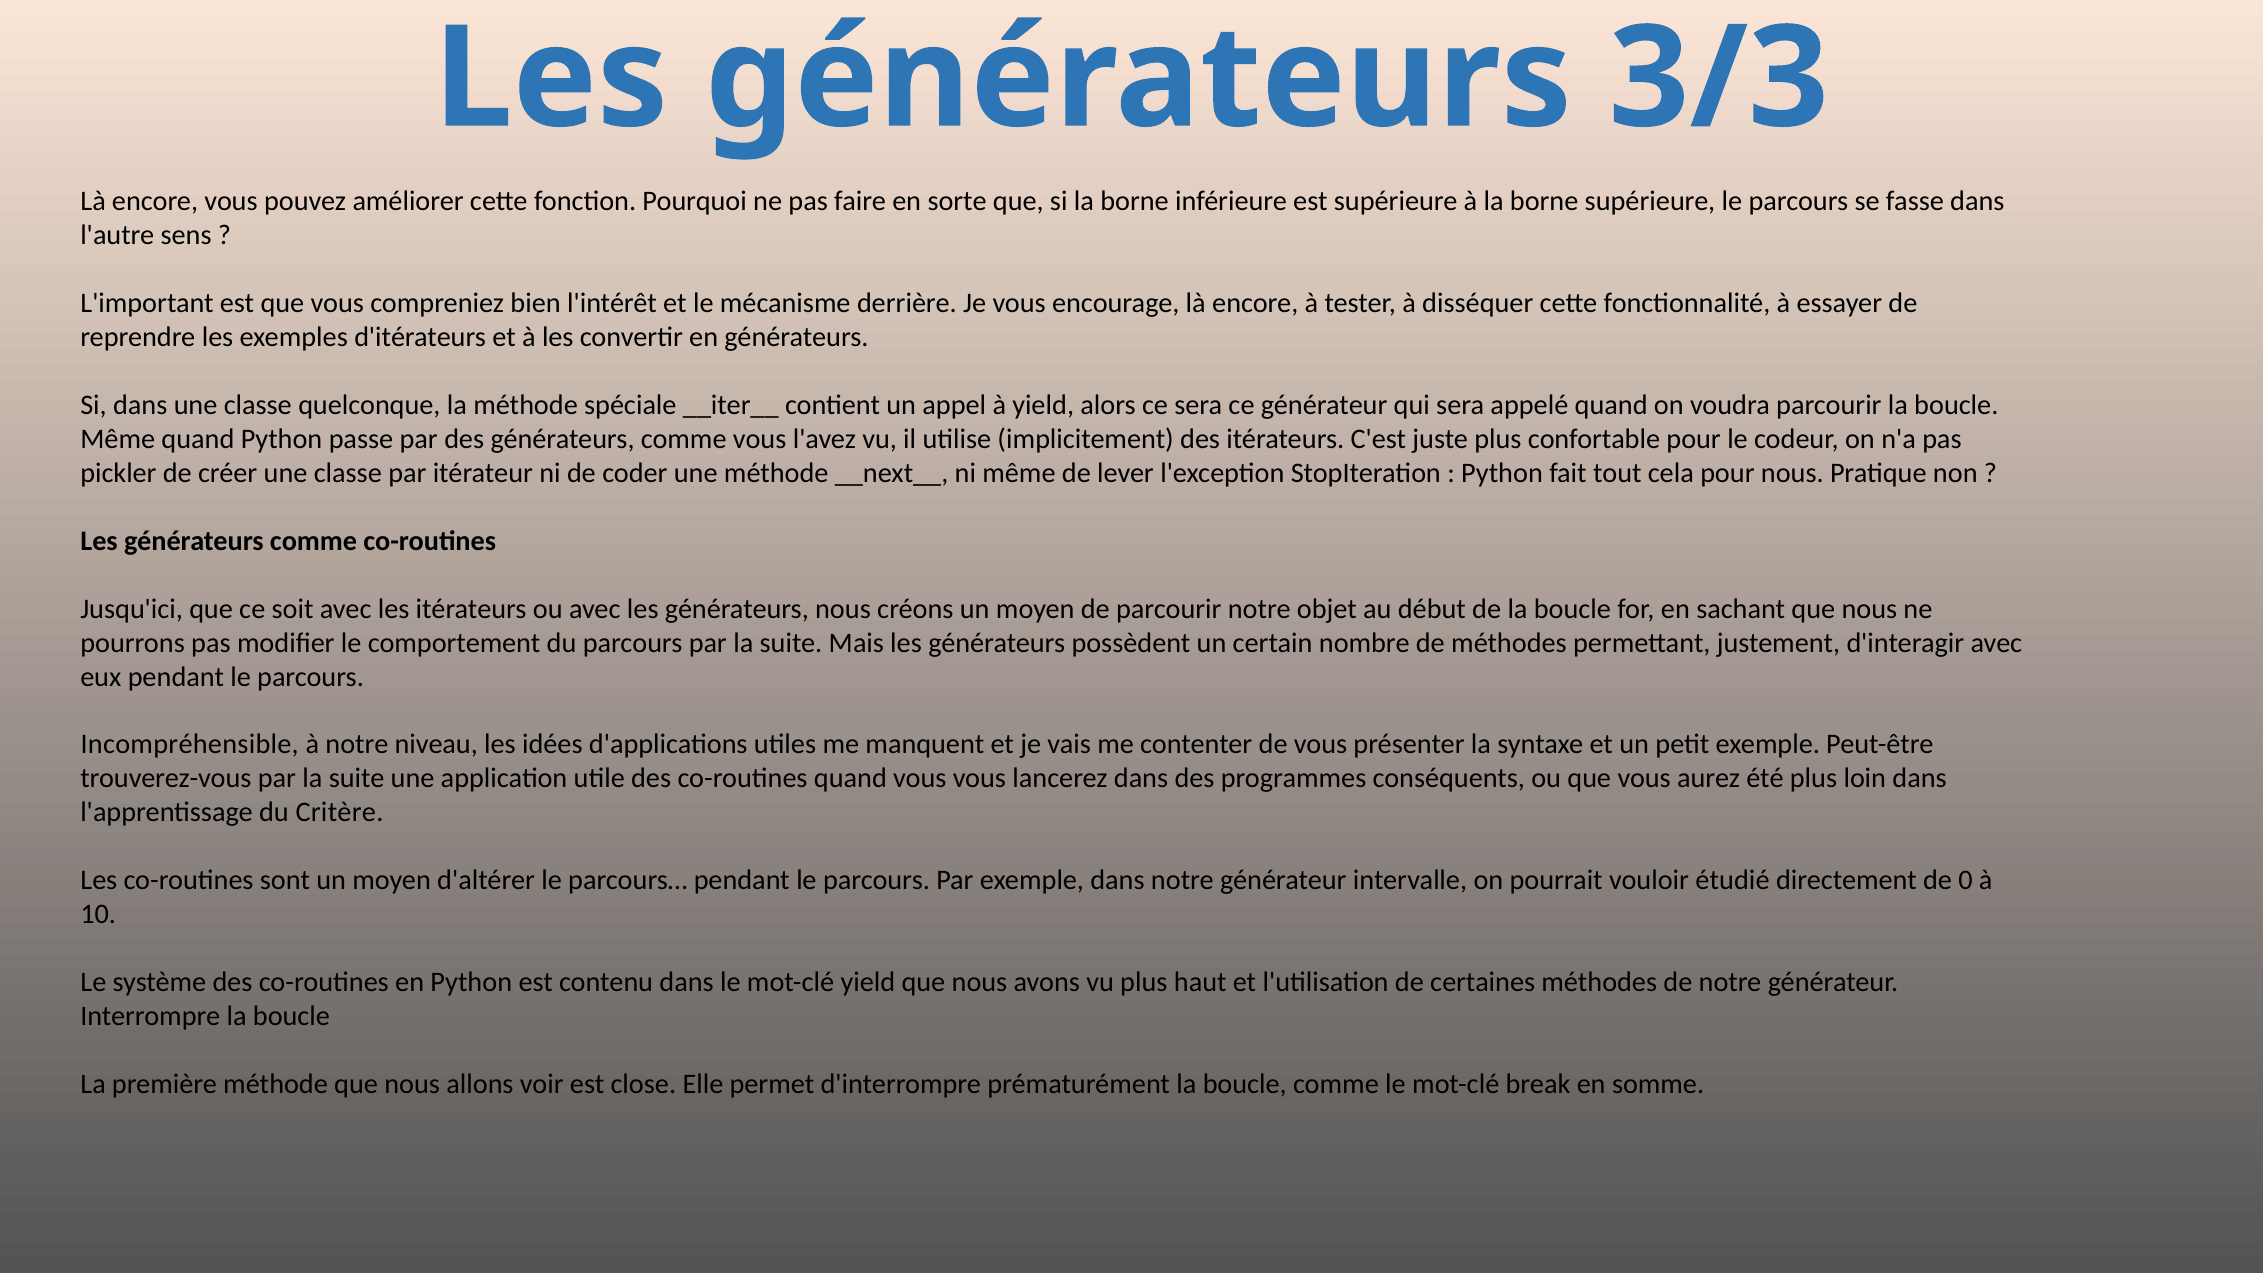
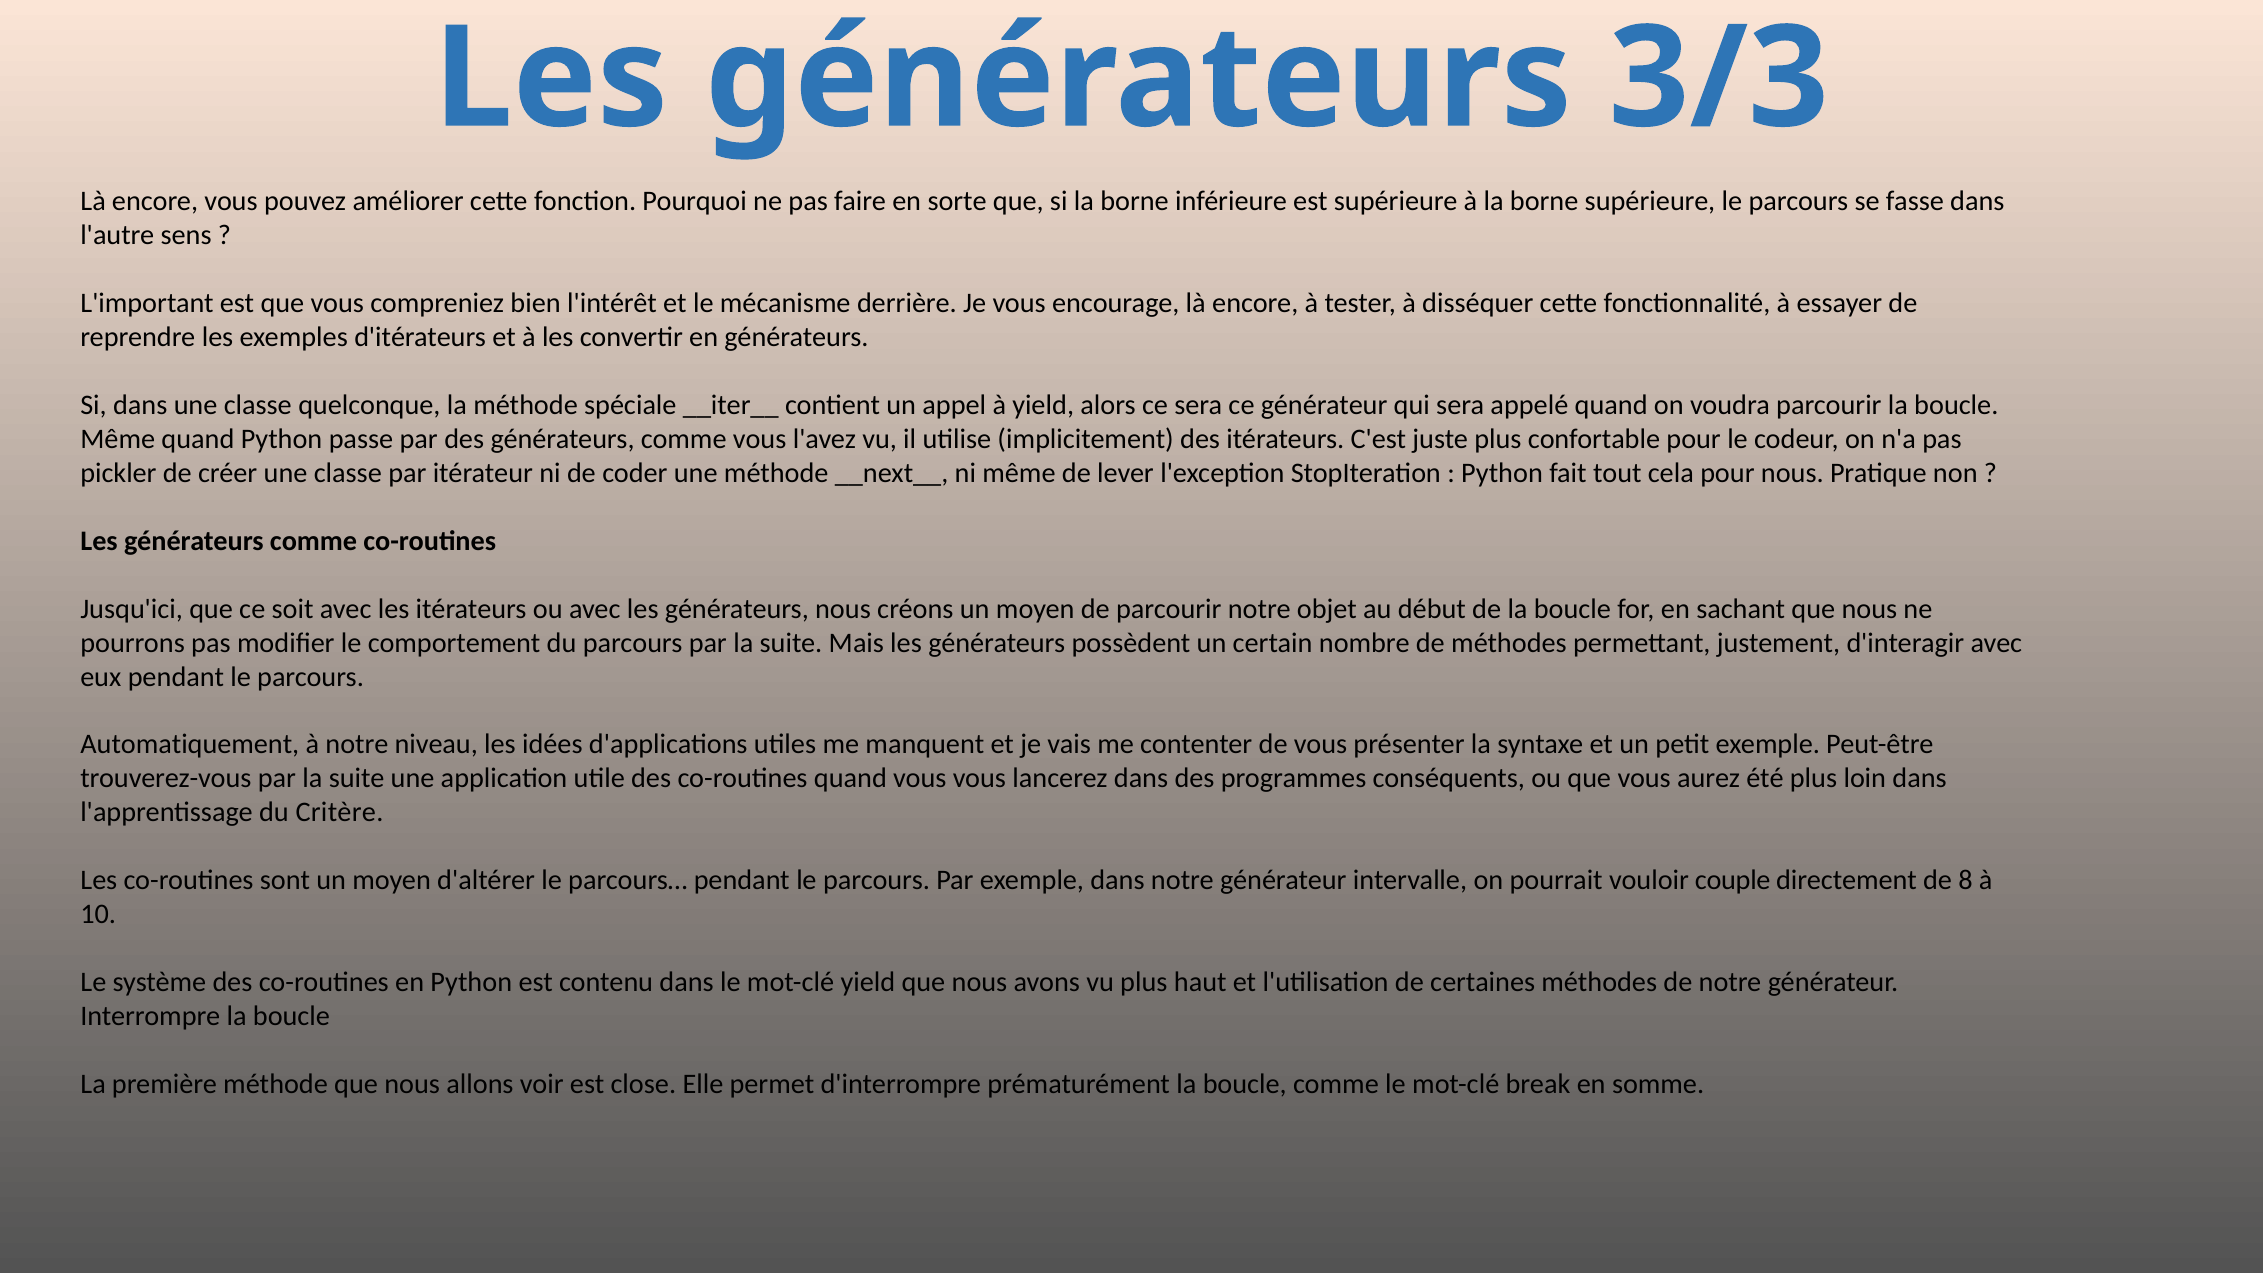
Incompréhensible: Incompréhensible -> Automatiquement
étudié: étudié -> couple
0: 0 -> 8
